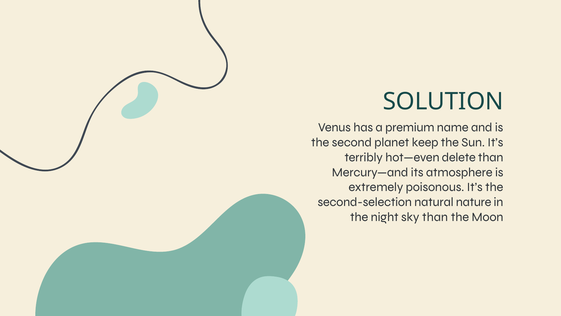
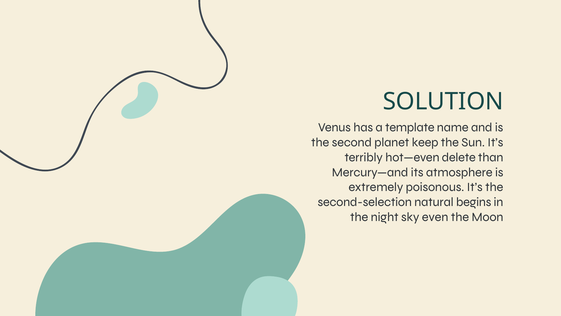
premium: premium -> template
nature: nature -> begins
sky than: than -> even
